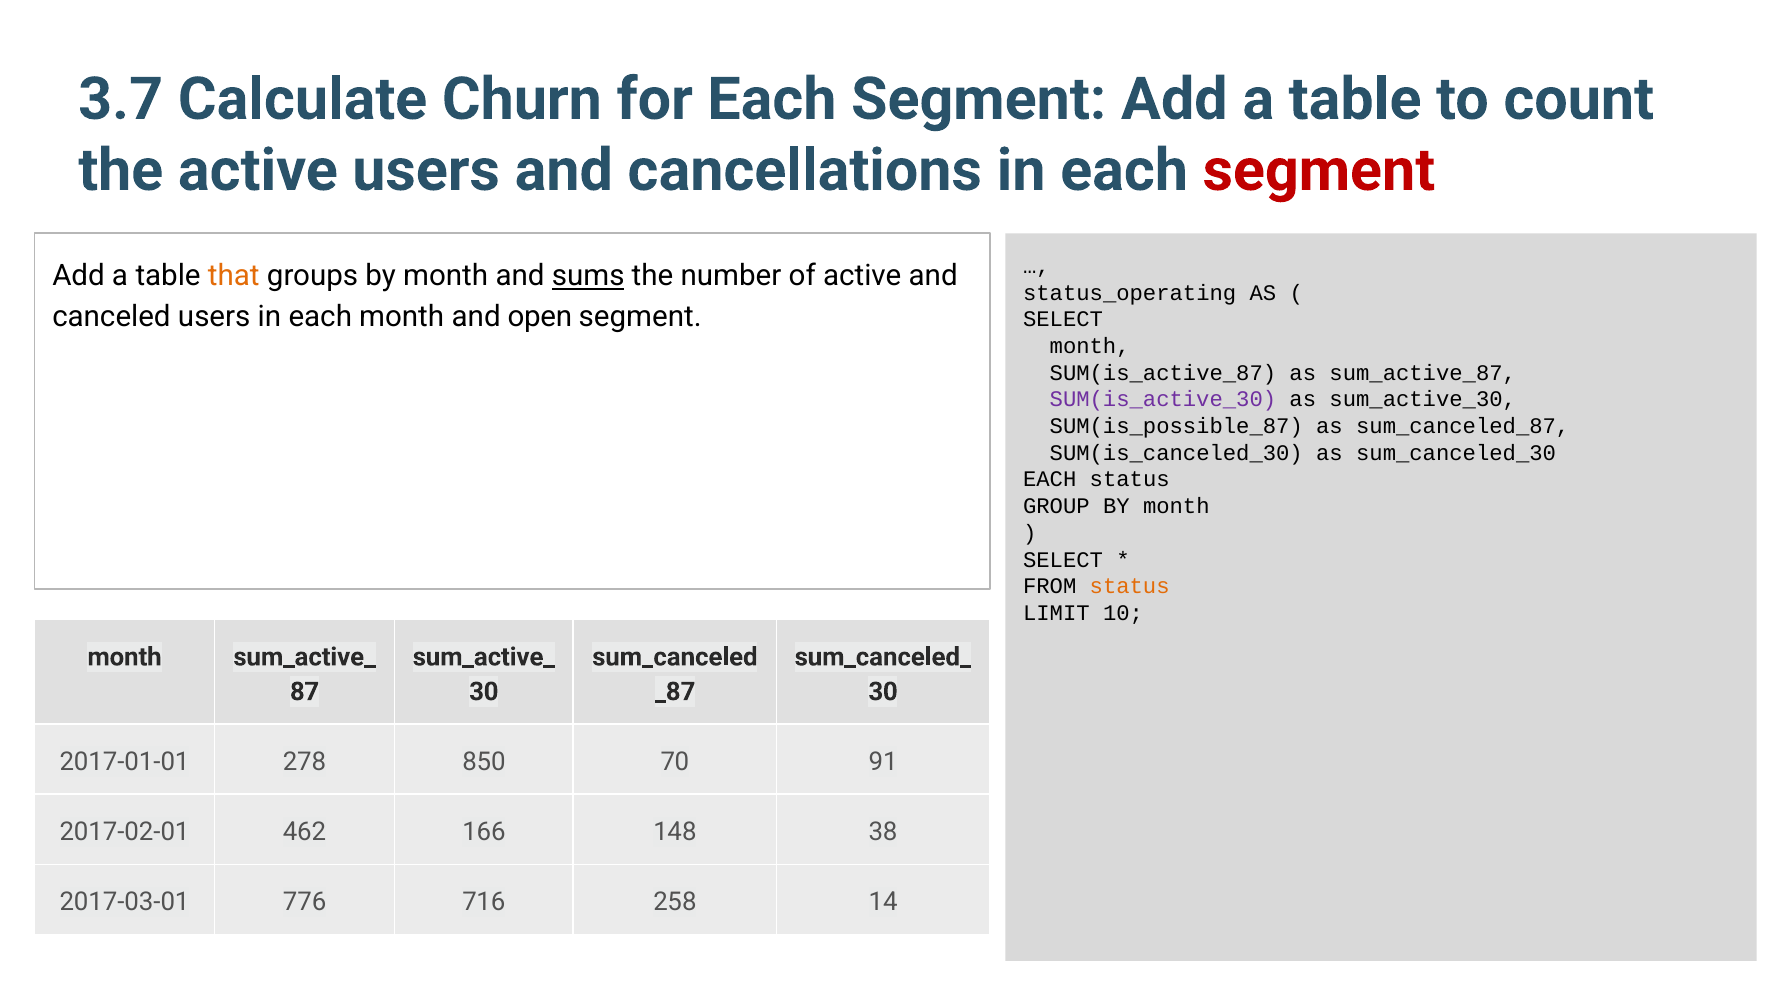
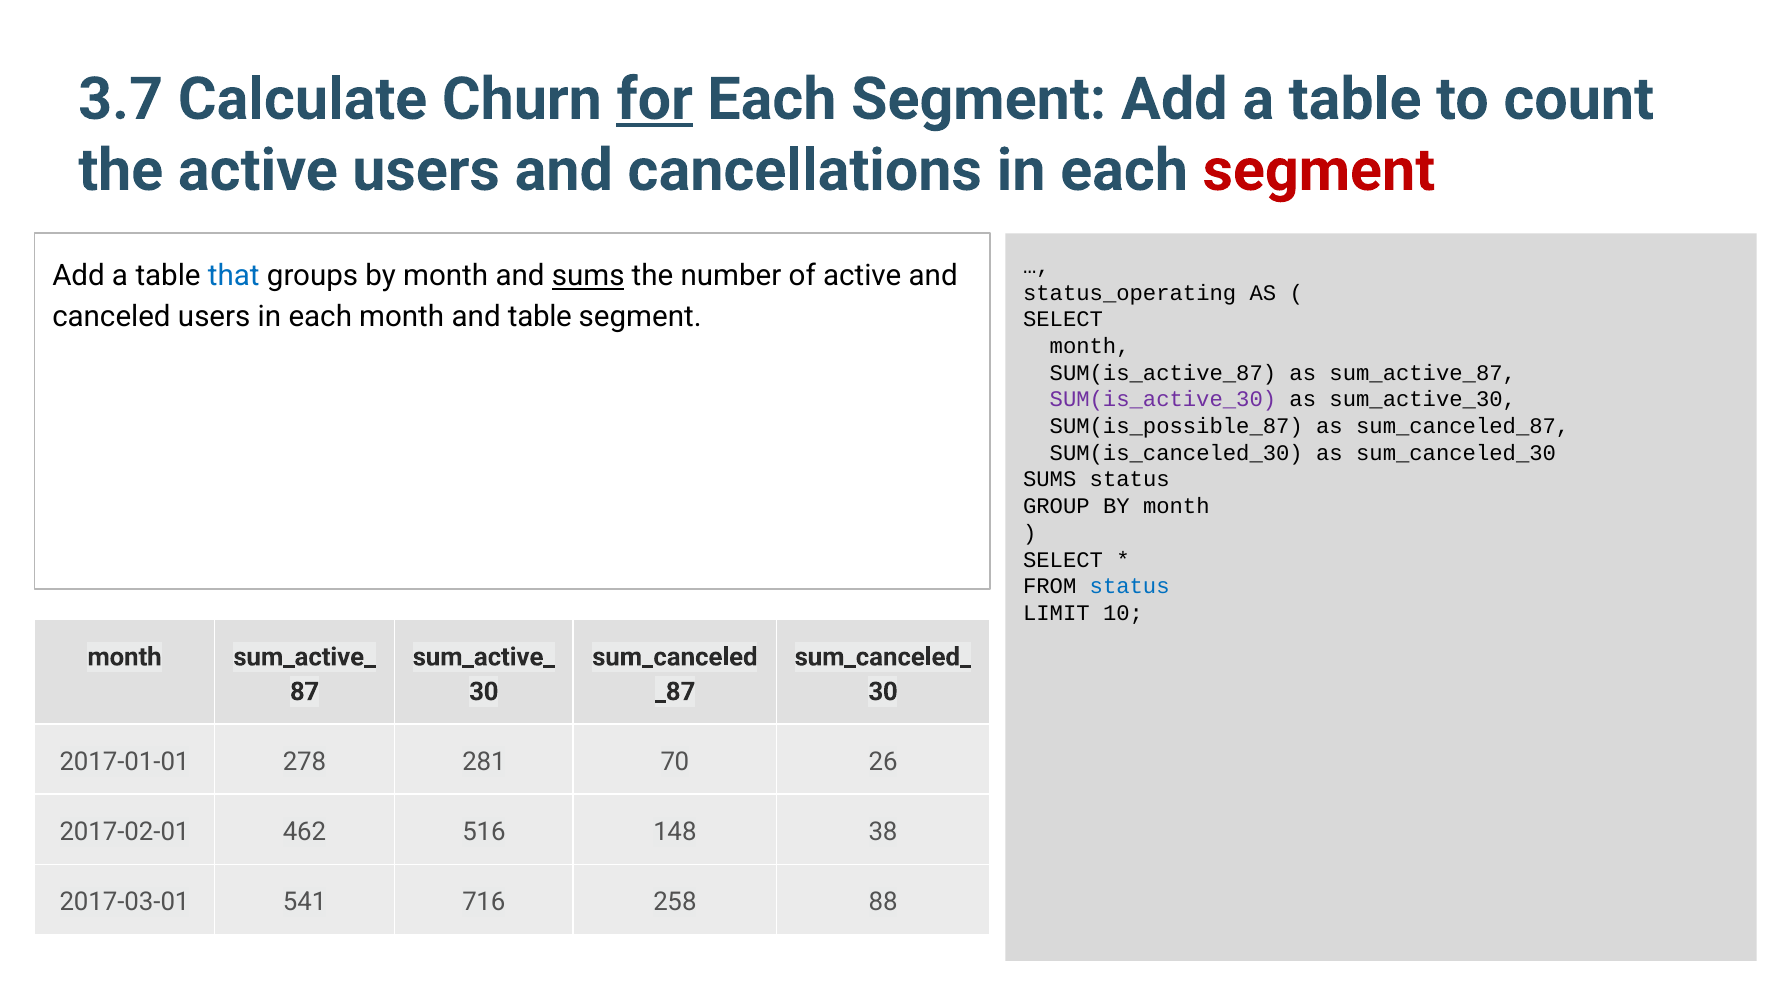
for underline: none -> present
that colour: orange -> blue
and open: open -> table
EACH at (1050, 479): EACH -> SUMS
status at (1130, 586) colour: orange -> blue
850: 850 -> 281
91: 91 -> 26
166: 166 -> 516
776: 776 -> 541
14: 14 -> 88
